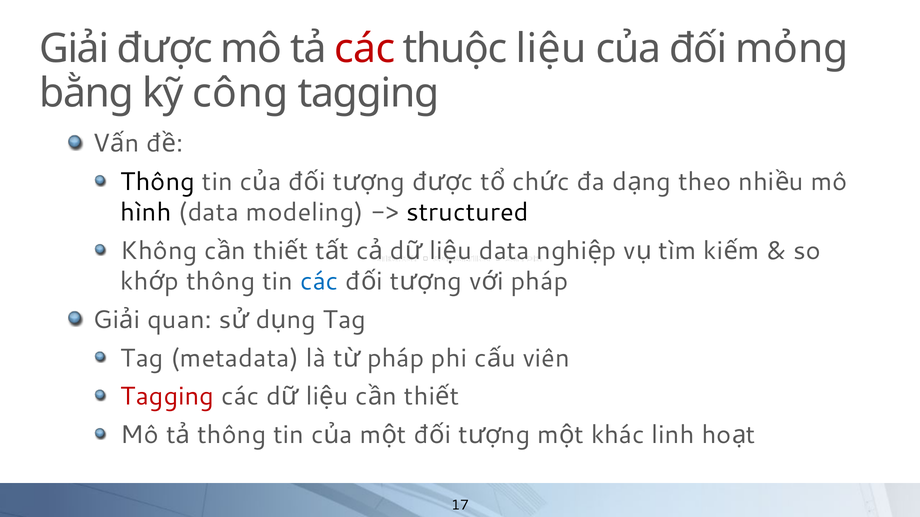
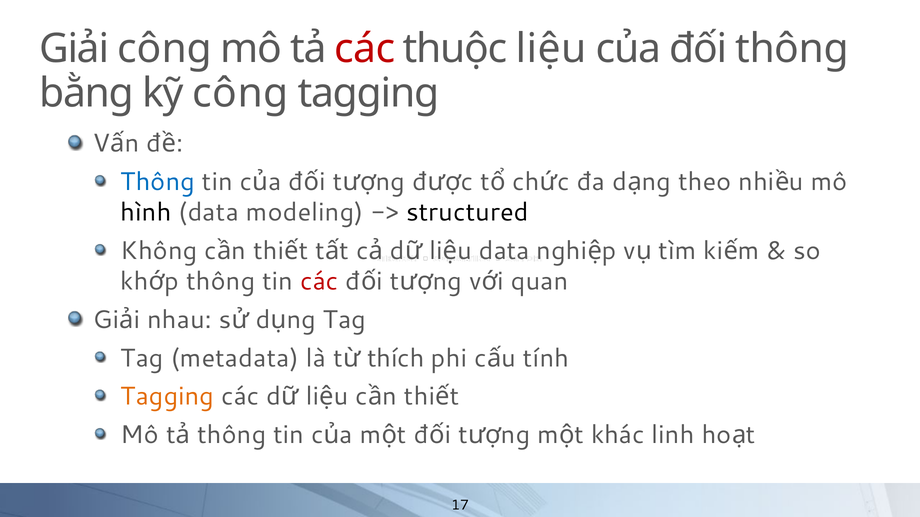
Giải được: được -> công
đối mỏng: mỏng -> thông
Thông at (158, 182) colour: black -> blue
các at (319, 282) colour: blue -> red
pháp at (540, 282): pháp -> quan
quan: quan -> nhau
pháp at (396, 358): pháp -> thích
viên: viên -> tính
Tagging at (167, 397) colour: red -> orange
